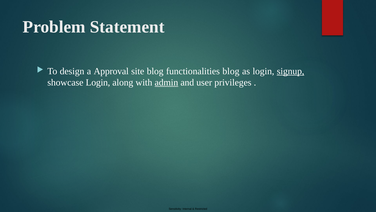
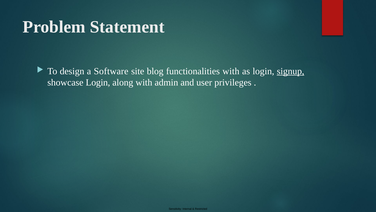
Approval: Approval -> Software
functionalities blog: blog -> with
admin underline: present -> none
